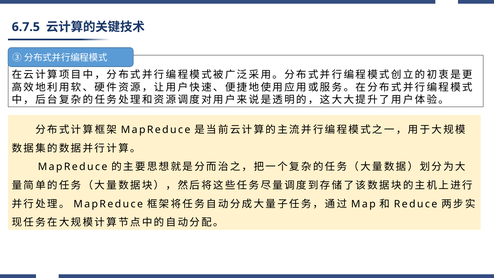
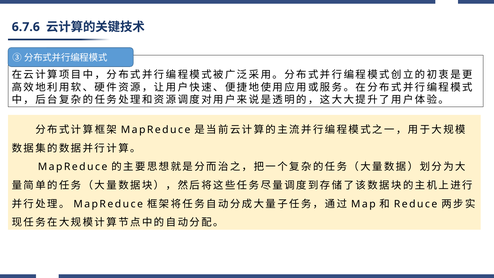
6.7.5: 6.7.5 -> 6.7.6
